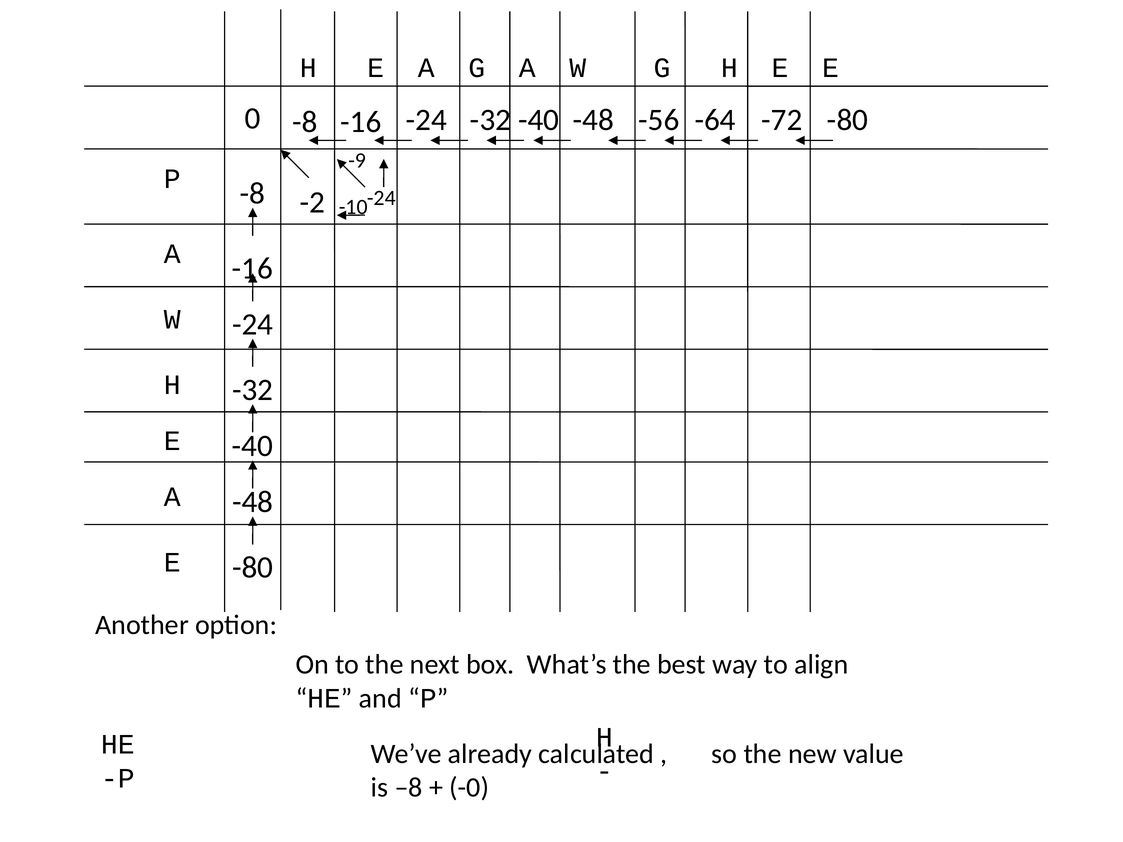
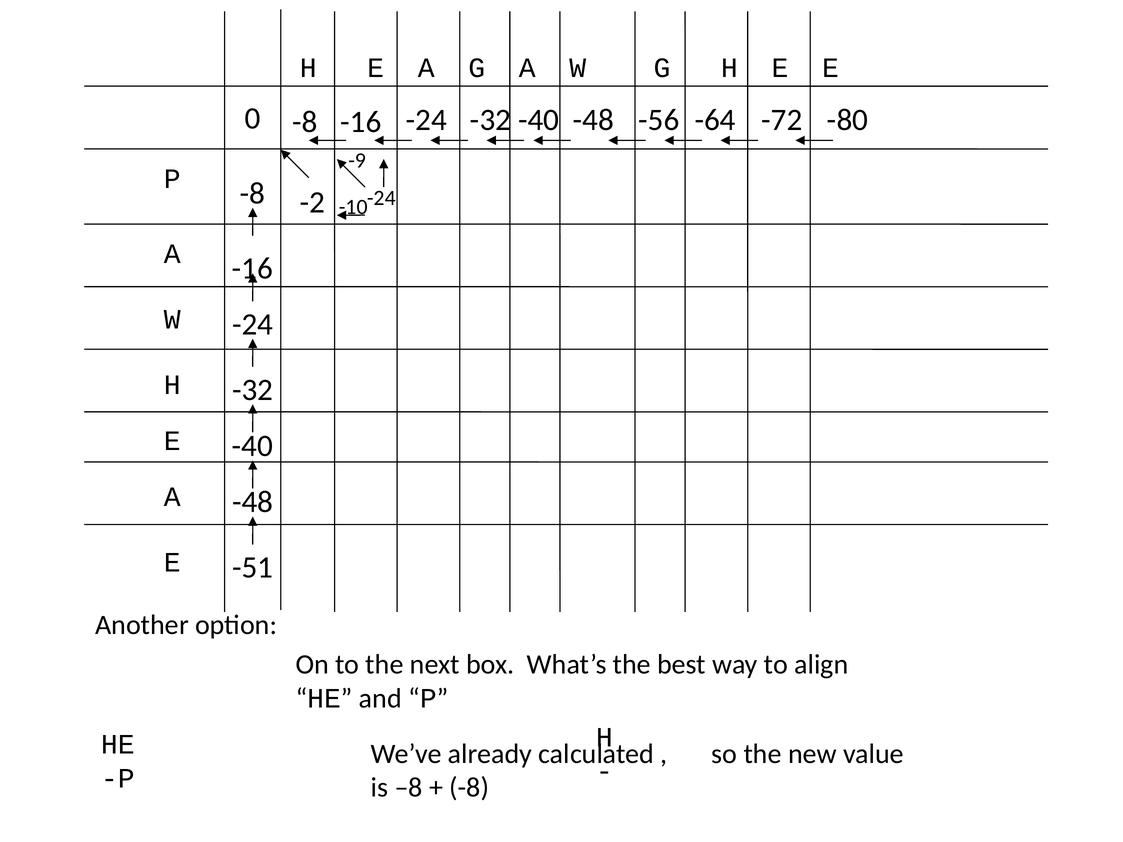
-80 at (253, 568): -80 -> -51
-0 at (469, 788): -0 -> -8
